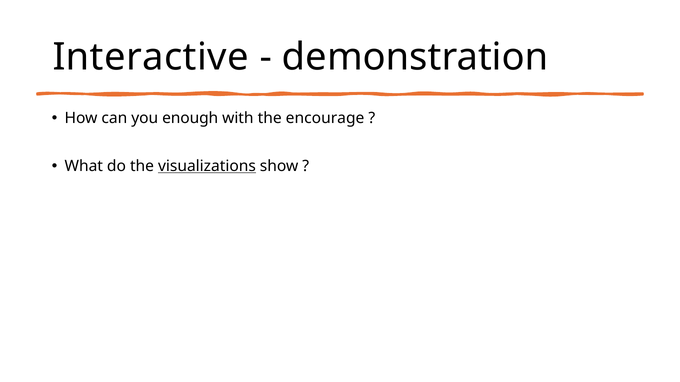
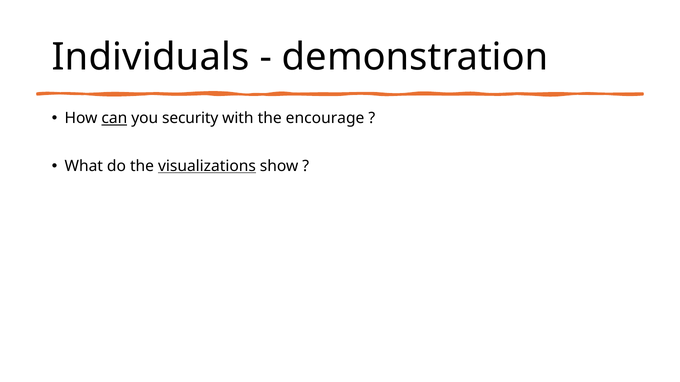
Interactive: Interactive -> Individuals
can underline: none -> present
enough: enough -> security
